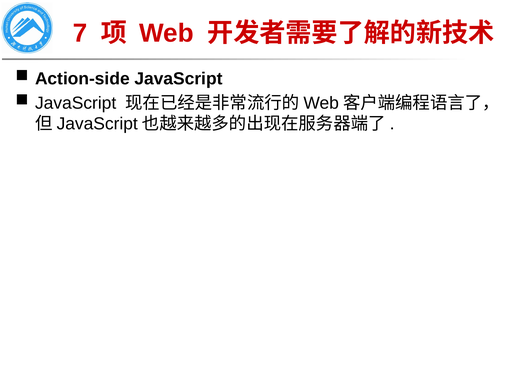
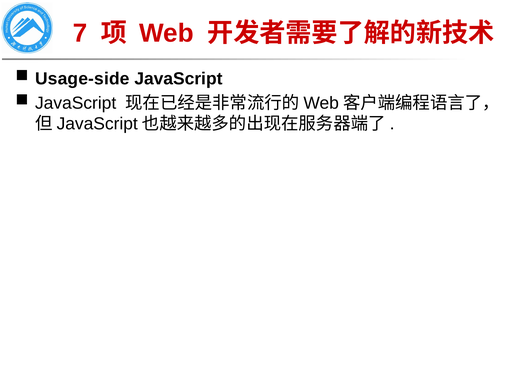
Action-side: Action-side -> Usage-side
